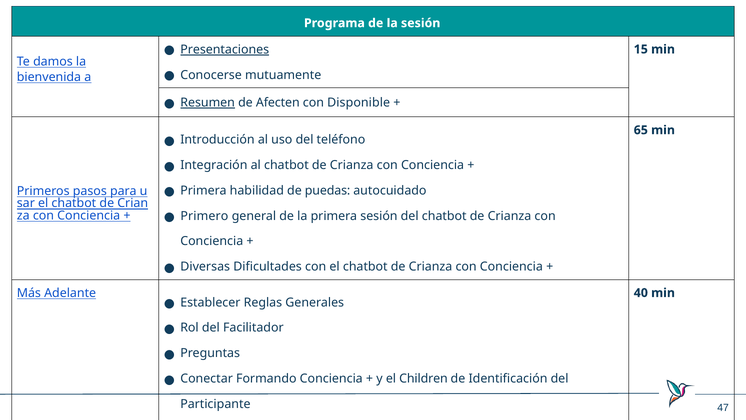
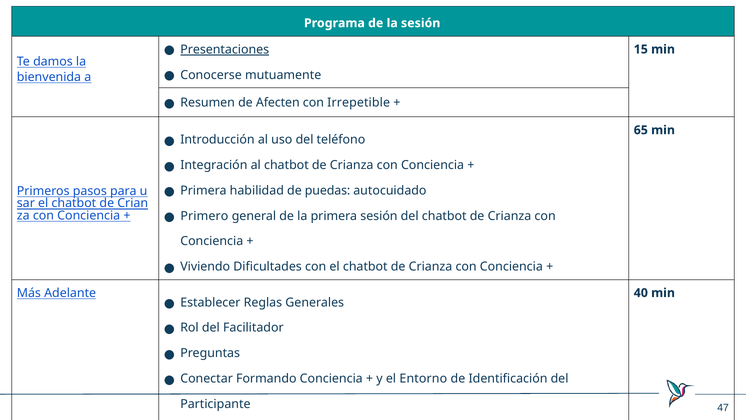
Resumen underline: present -> none
Disponible: Disponible -> Irrepetible
Diversas: Diversas -> Viviendo
Children: Children -> Entorno
